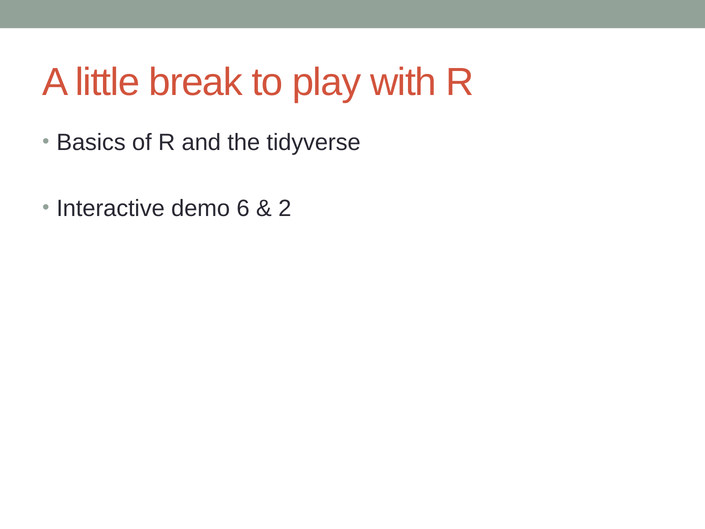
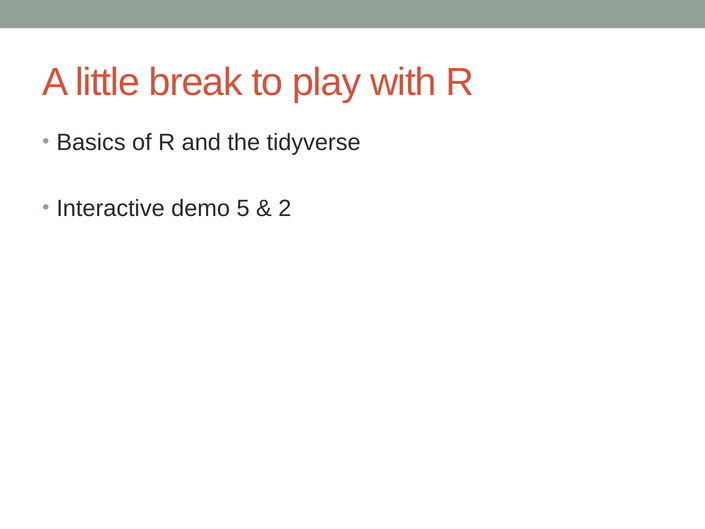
6: 6 -> 5
